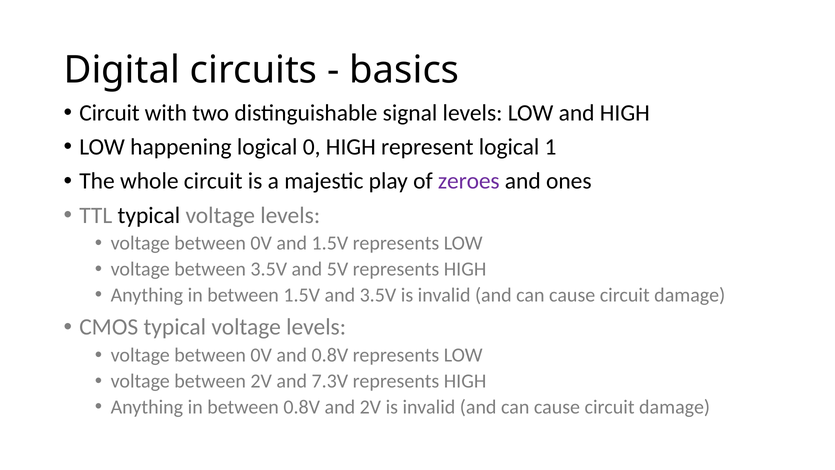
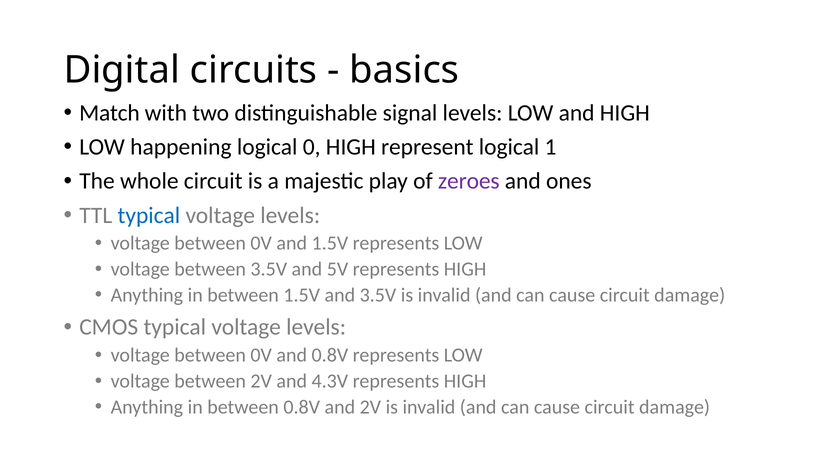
Circuit at (109, 113): Circuit -> Match
typical at (149, 215) colour: black -> blue
7.3V: 7.3V -> 4.3V
